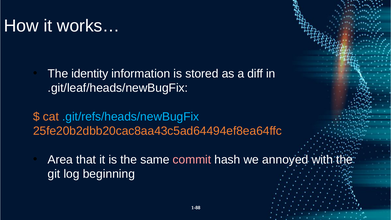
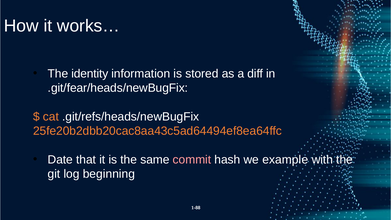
.git/leaf/heads/newBugFix: .git/leaf/heads/newBugFix -> .git/fear/heads/newBugFix
.git/refs/heads/newBugFix colour: light blue -> white
Area: Area -> Date
annoyed: annoyed -> example
